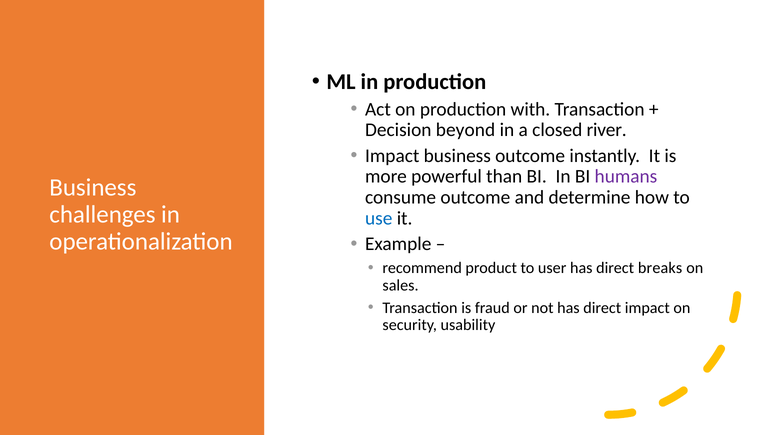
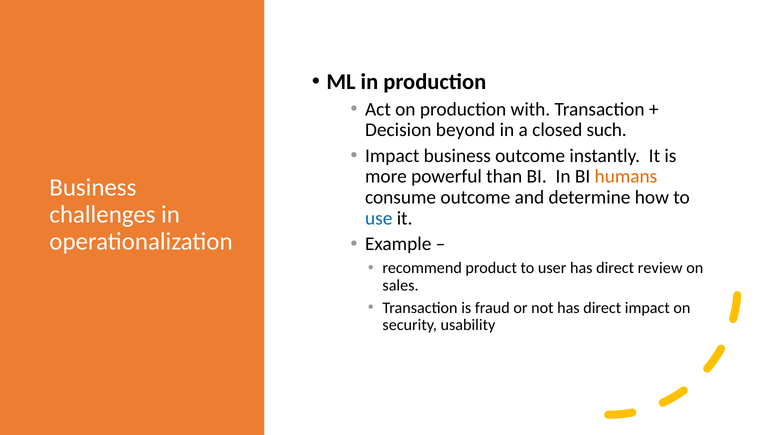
river: river -> such
humans colour: purple -> orange
breaks: breaks -> review
